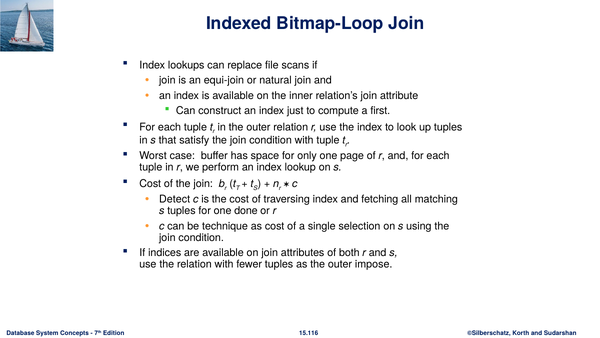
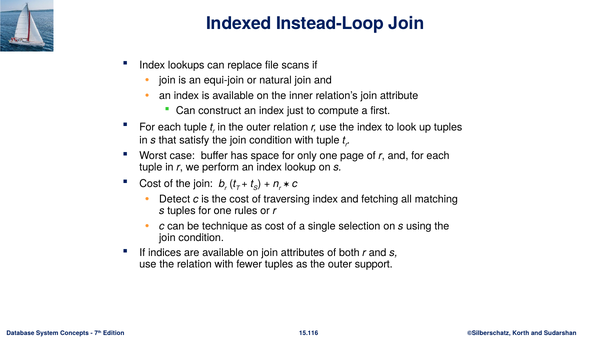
Bitmap-Loop: Bitmap-Loop -> Instead-Loop
done: done -> rules
impose: impose -> support
